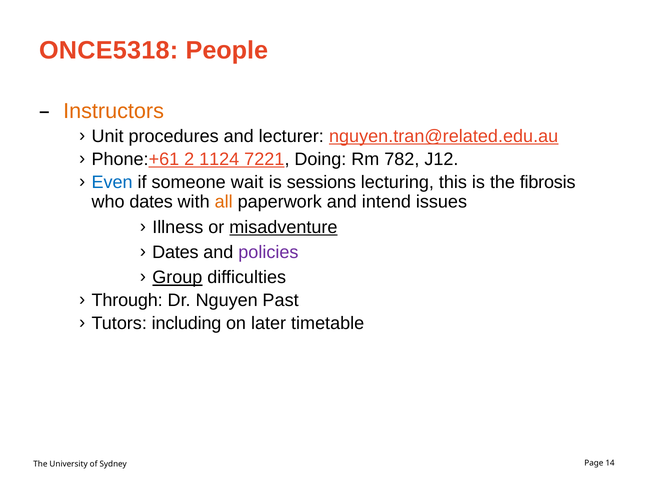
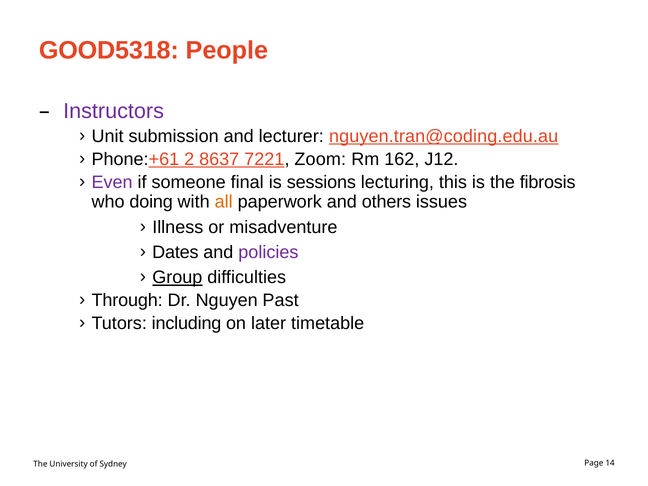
ONCE5318: ONCE5318 -> GOOD5318
Instructors colour: orange -> purple
procedures: procedures -> submission
nguyen.tran@related.edu.au: nguyen.tran@related.edu.au -> nguyen.tran@coding.edu.au
1124: 1124 -> 8637
Doing: Doing -> Zoom
782: 782 -> 162
Even colour: blue -> purple
wait: wait -> final
who dates: dates -> doing
intend: intend -> others
misadventure underline: present -> none
